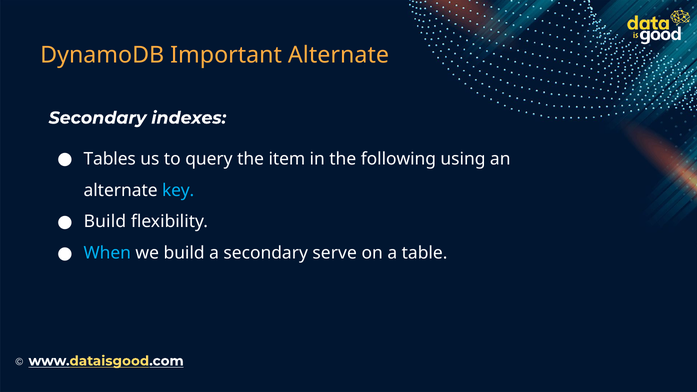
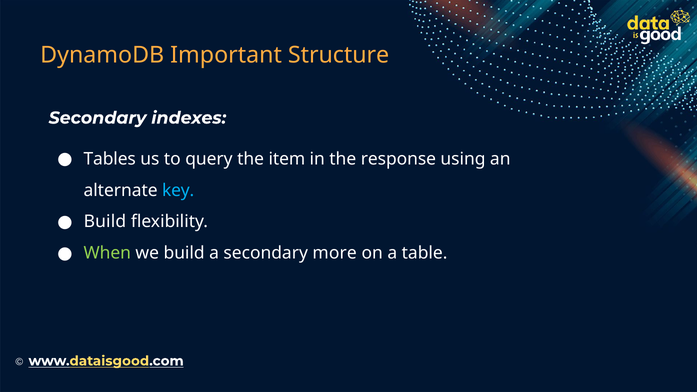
Important Alternate: Alternate -> Structure
following: following -> response
When colour: light blue -> light green
serve: serve -> more
